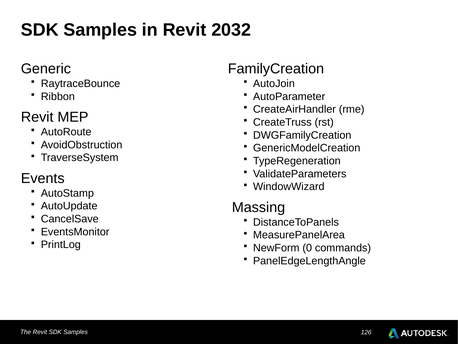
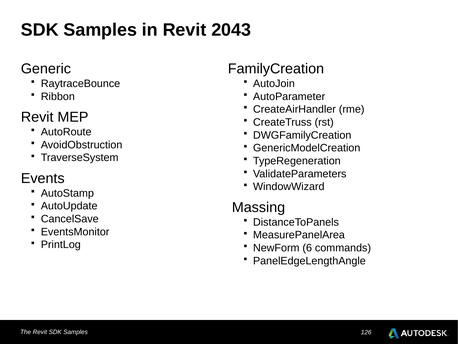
2032: 2032 -> 2043
0: 0 -> 6
